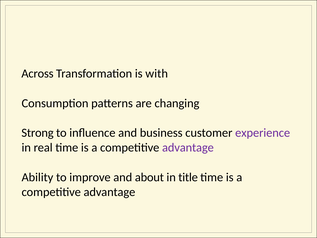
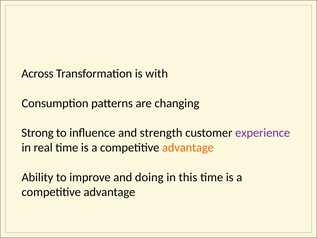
business: business -> strength
advantage at (188, 147) colour: purple -> orange
about: about -> doing
title: title -> this
